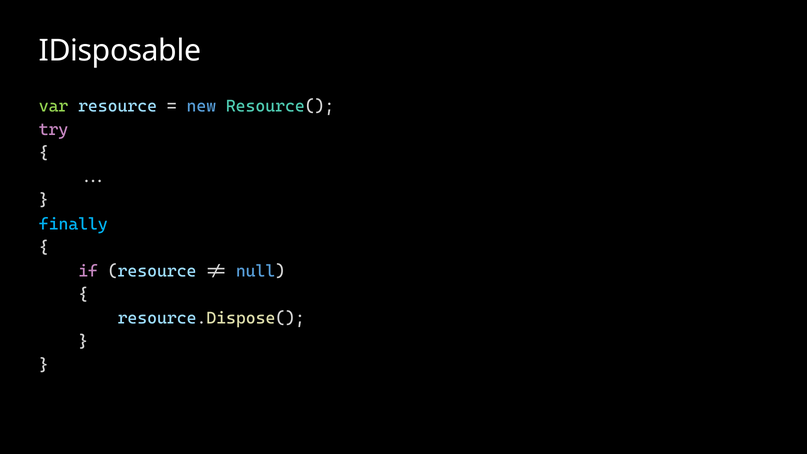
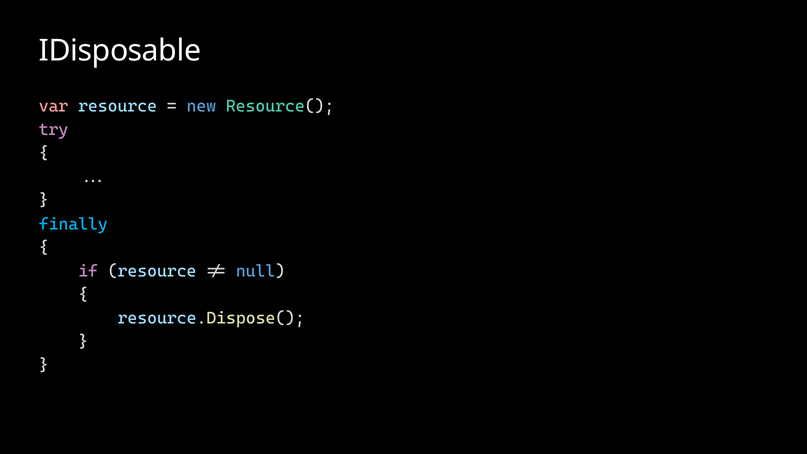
var colour: light green -> pink
